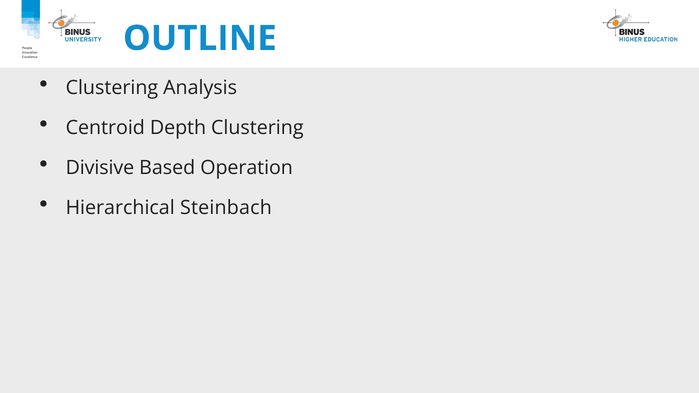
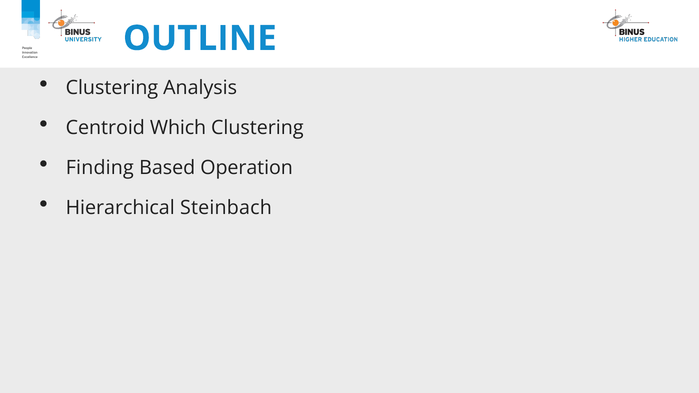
Depth: Depth -> Which
Divisive: Divisive -> Finding
